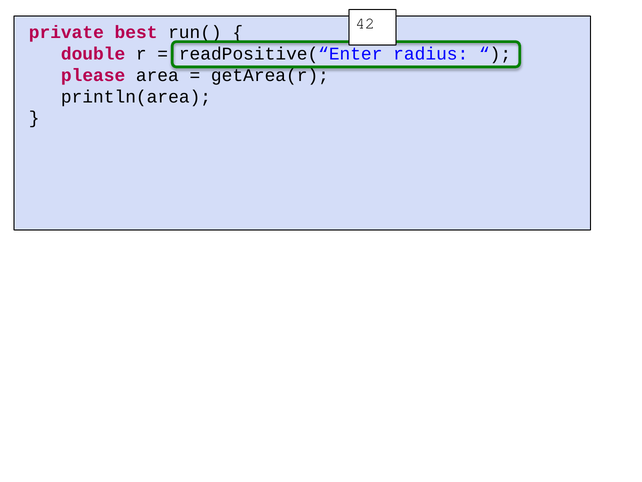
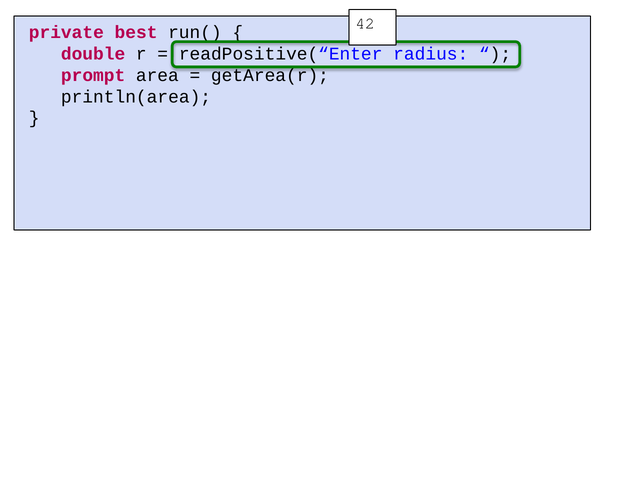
please: please -> prompt
